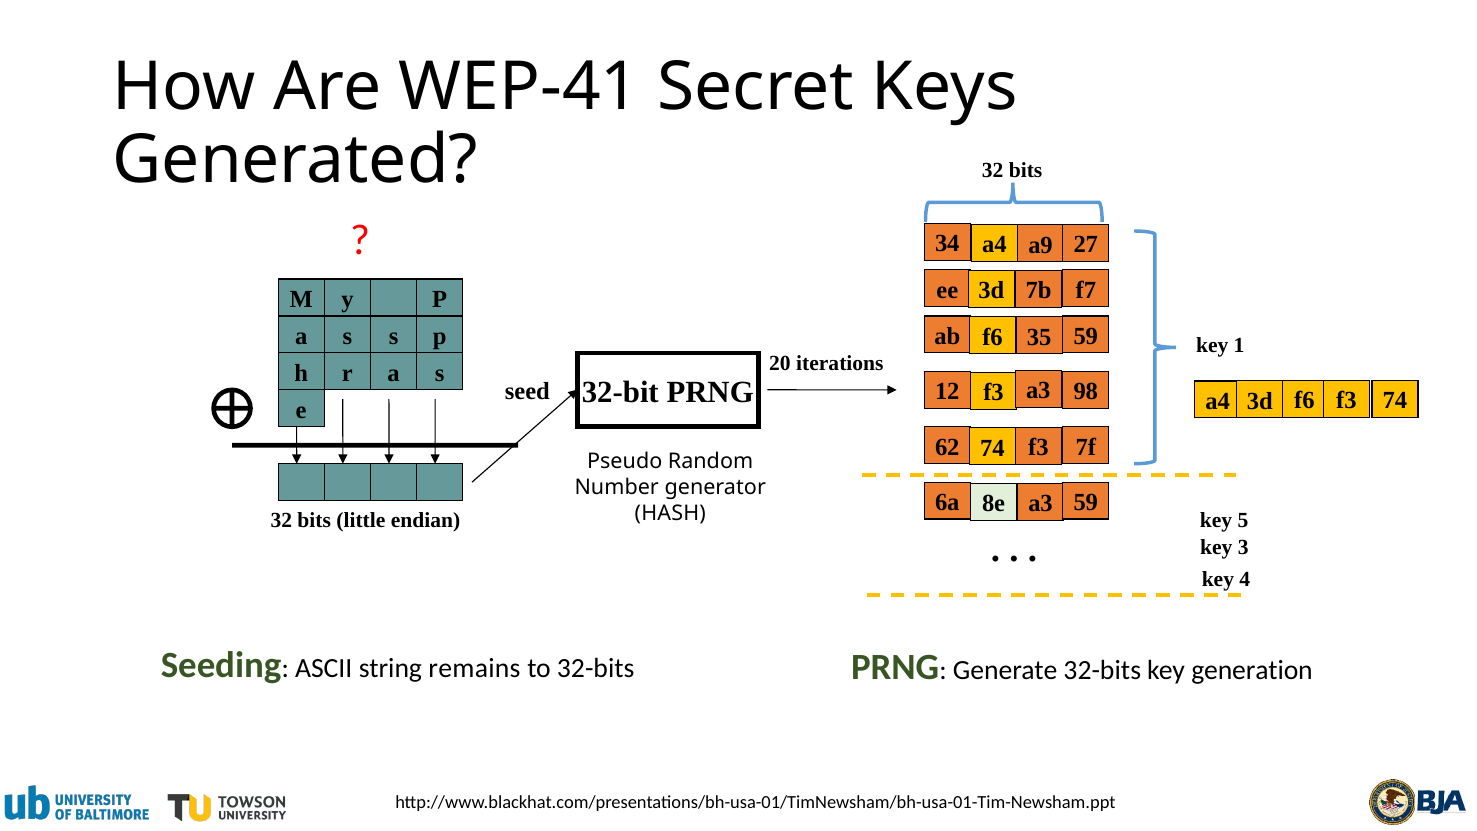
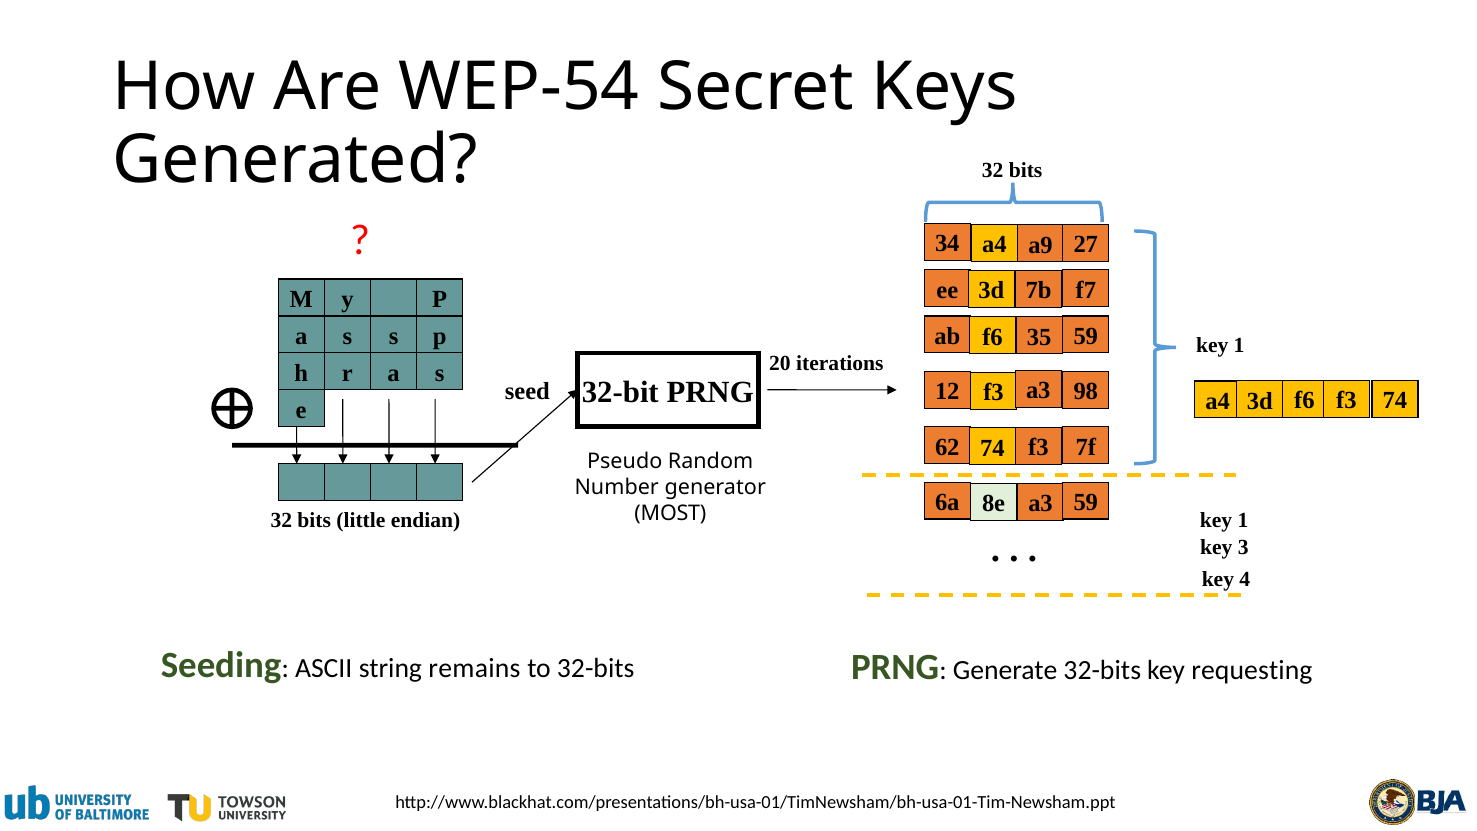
WEP-41: WEP-41 -> WEP-54
HASH: HASH -> MOST
5 at (1243, 520): 5 -> 1
generation: generation -> requesting
